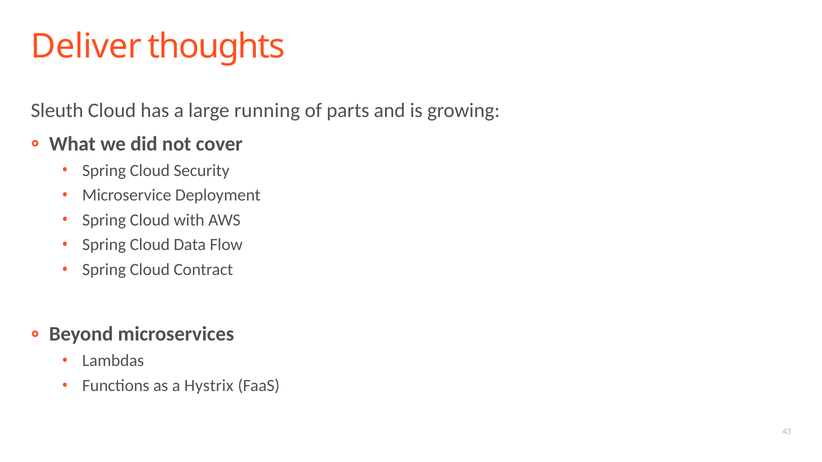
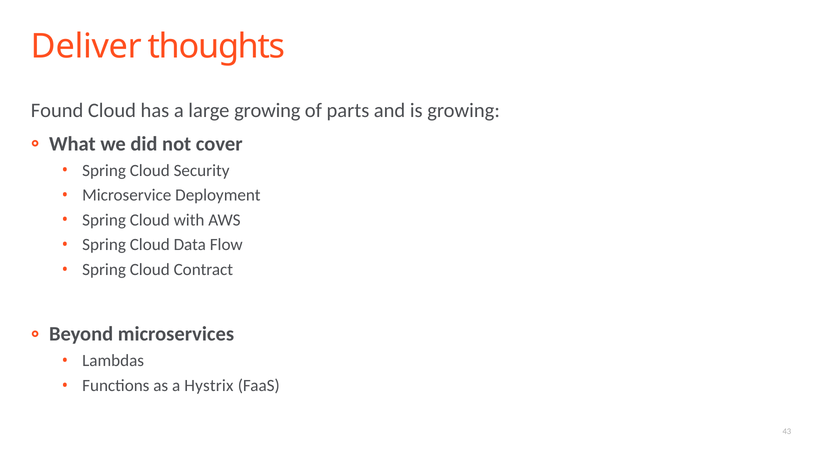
Sleuth: Sleuth -> Found
large running: running -> growing
